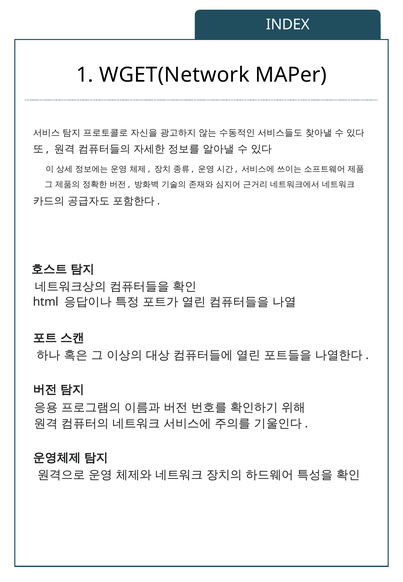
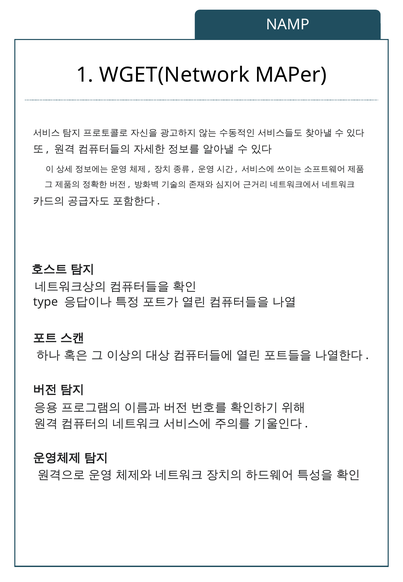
INDEX: INDEX -> NAMP
html: html -> type
